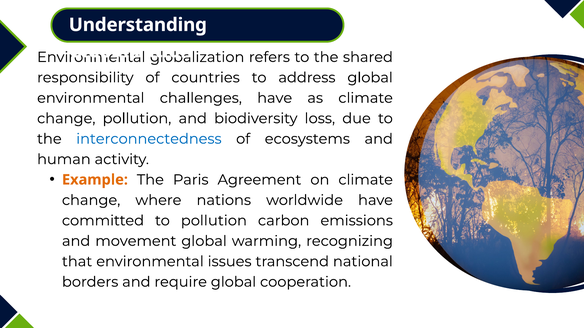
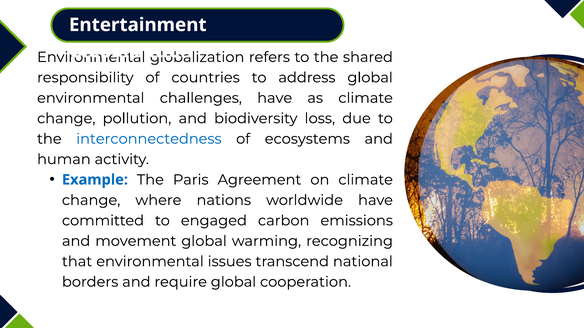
Understanding: Understanding -> Entertainment
Example colour: orange -> blue
to pollution: pollution -> engaged
